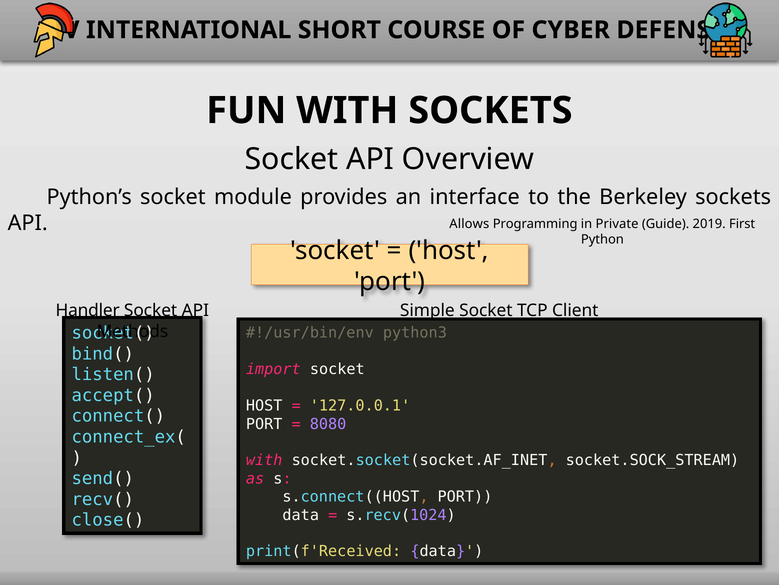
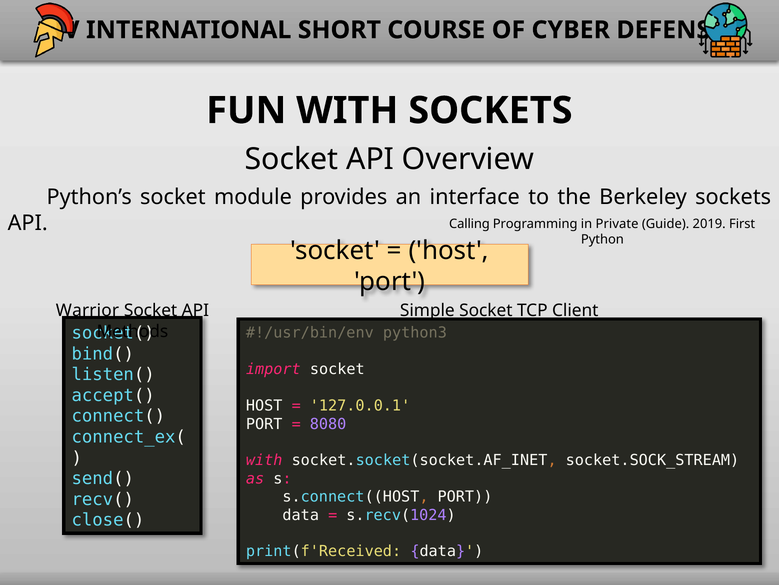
Allows: Allows -> Calling
Handler: Handler -> Warrior
